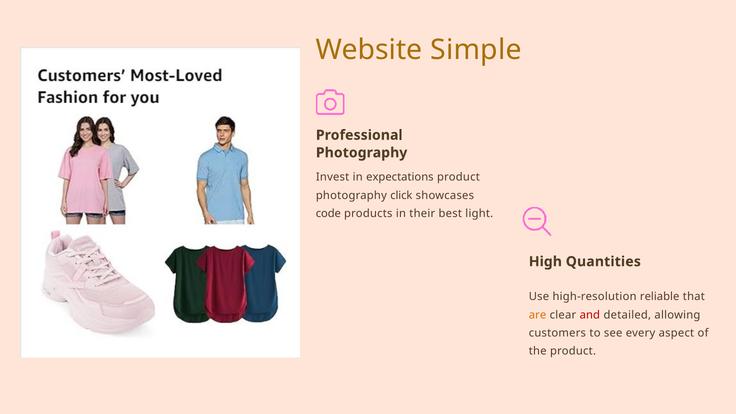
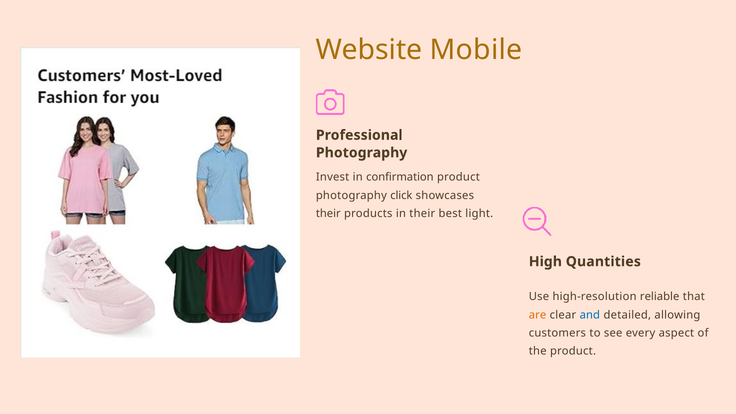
Simple: Simple -> Mobile
expectations: expectations -> confirmation
code at (328, 214): code -> their
and colour: red -> blue
